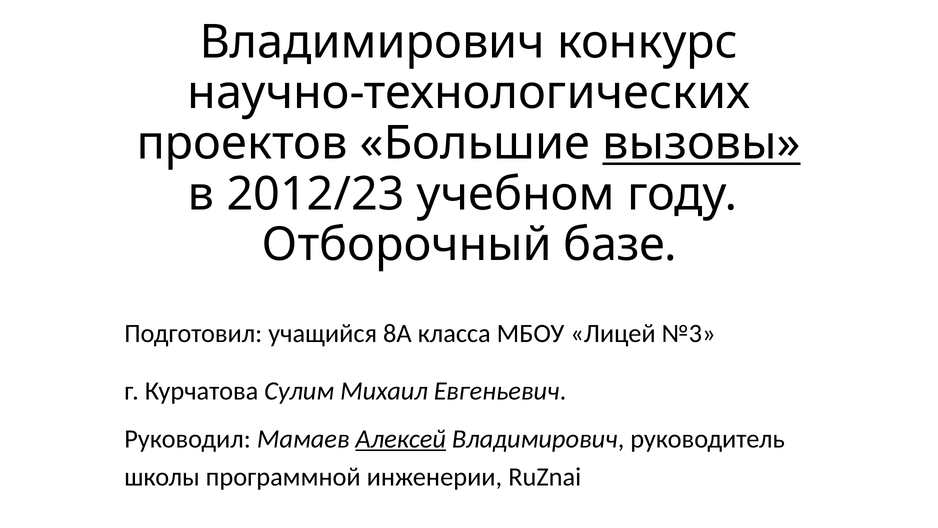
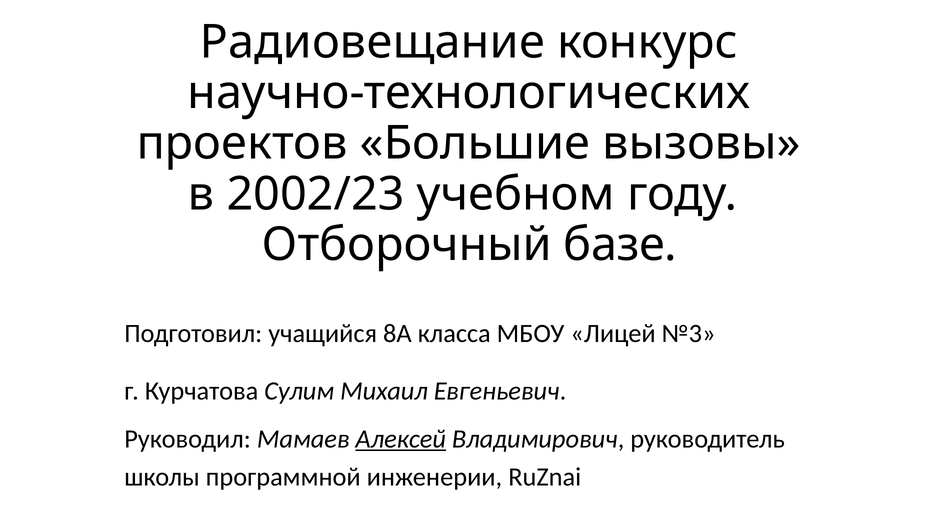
Владимирович at (372, 42): Владимирович -> Радиовещание
вызовы underline: present -> none
2012/23: 2012/23 -> 2002/23
